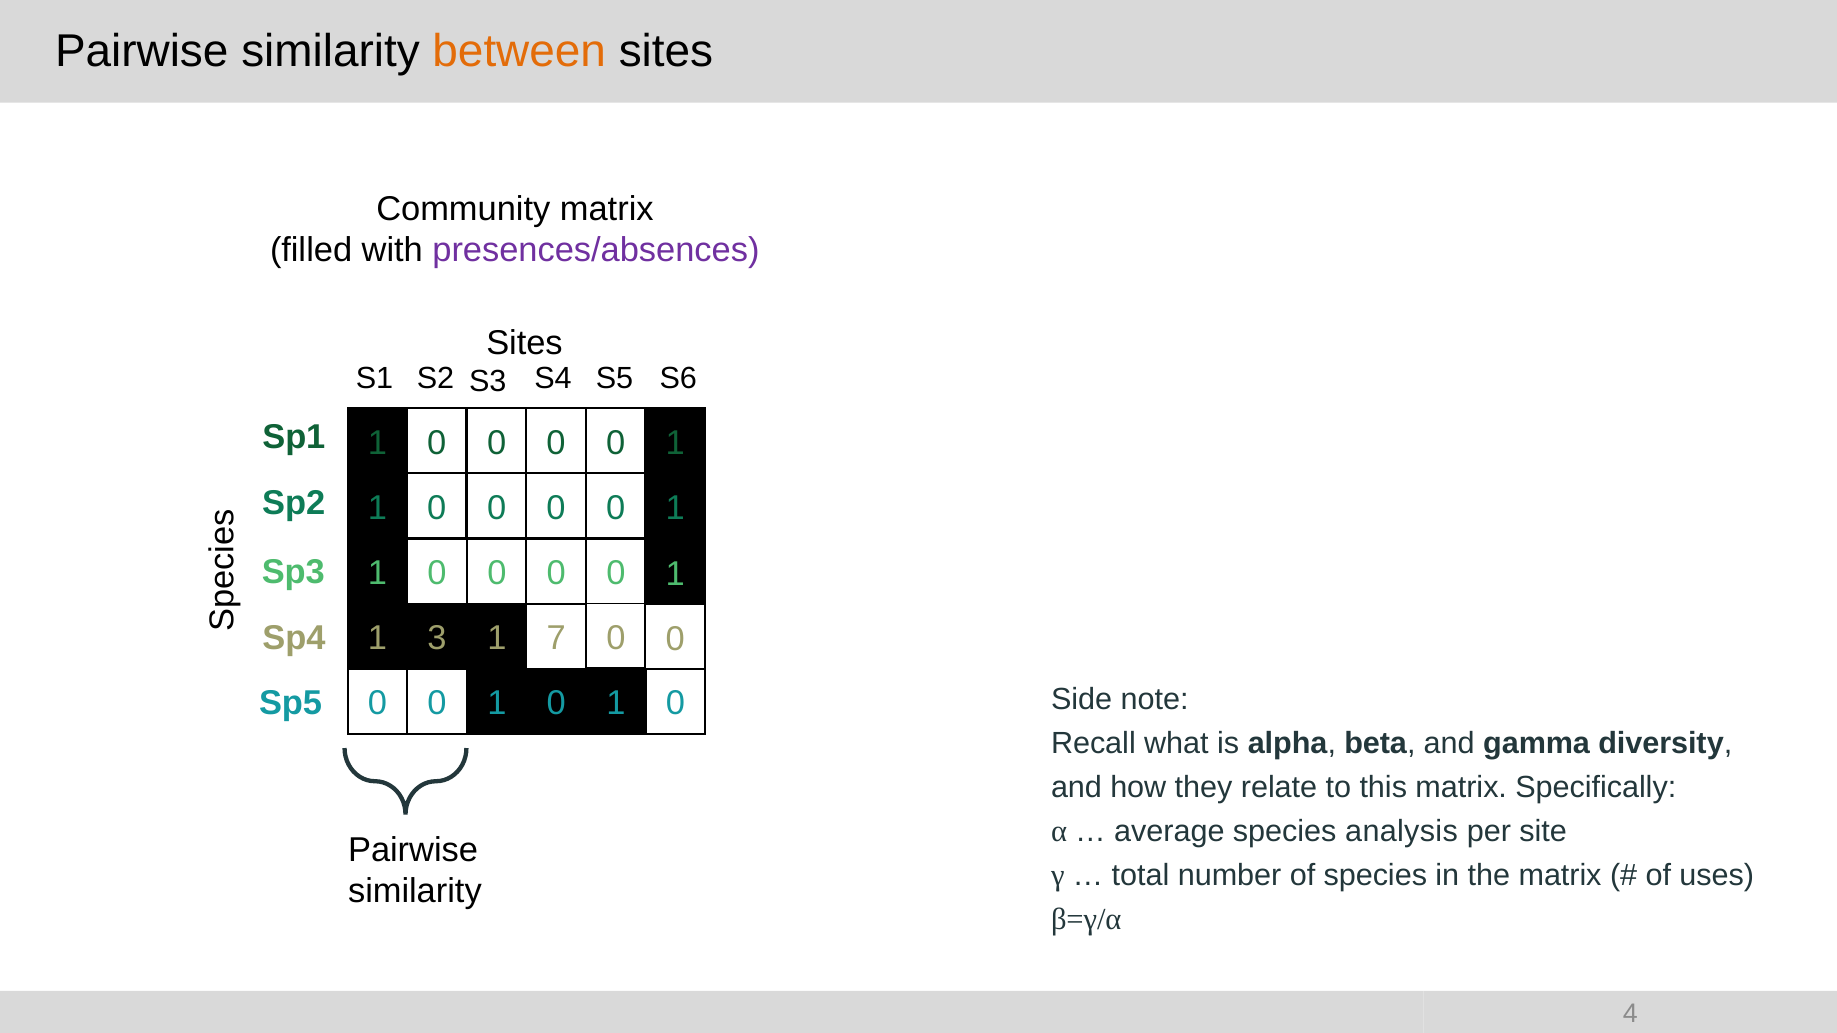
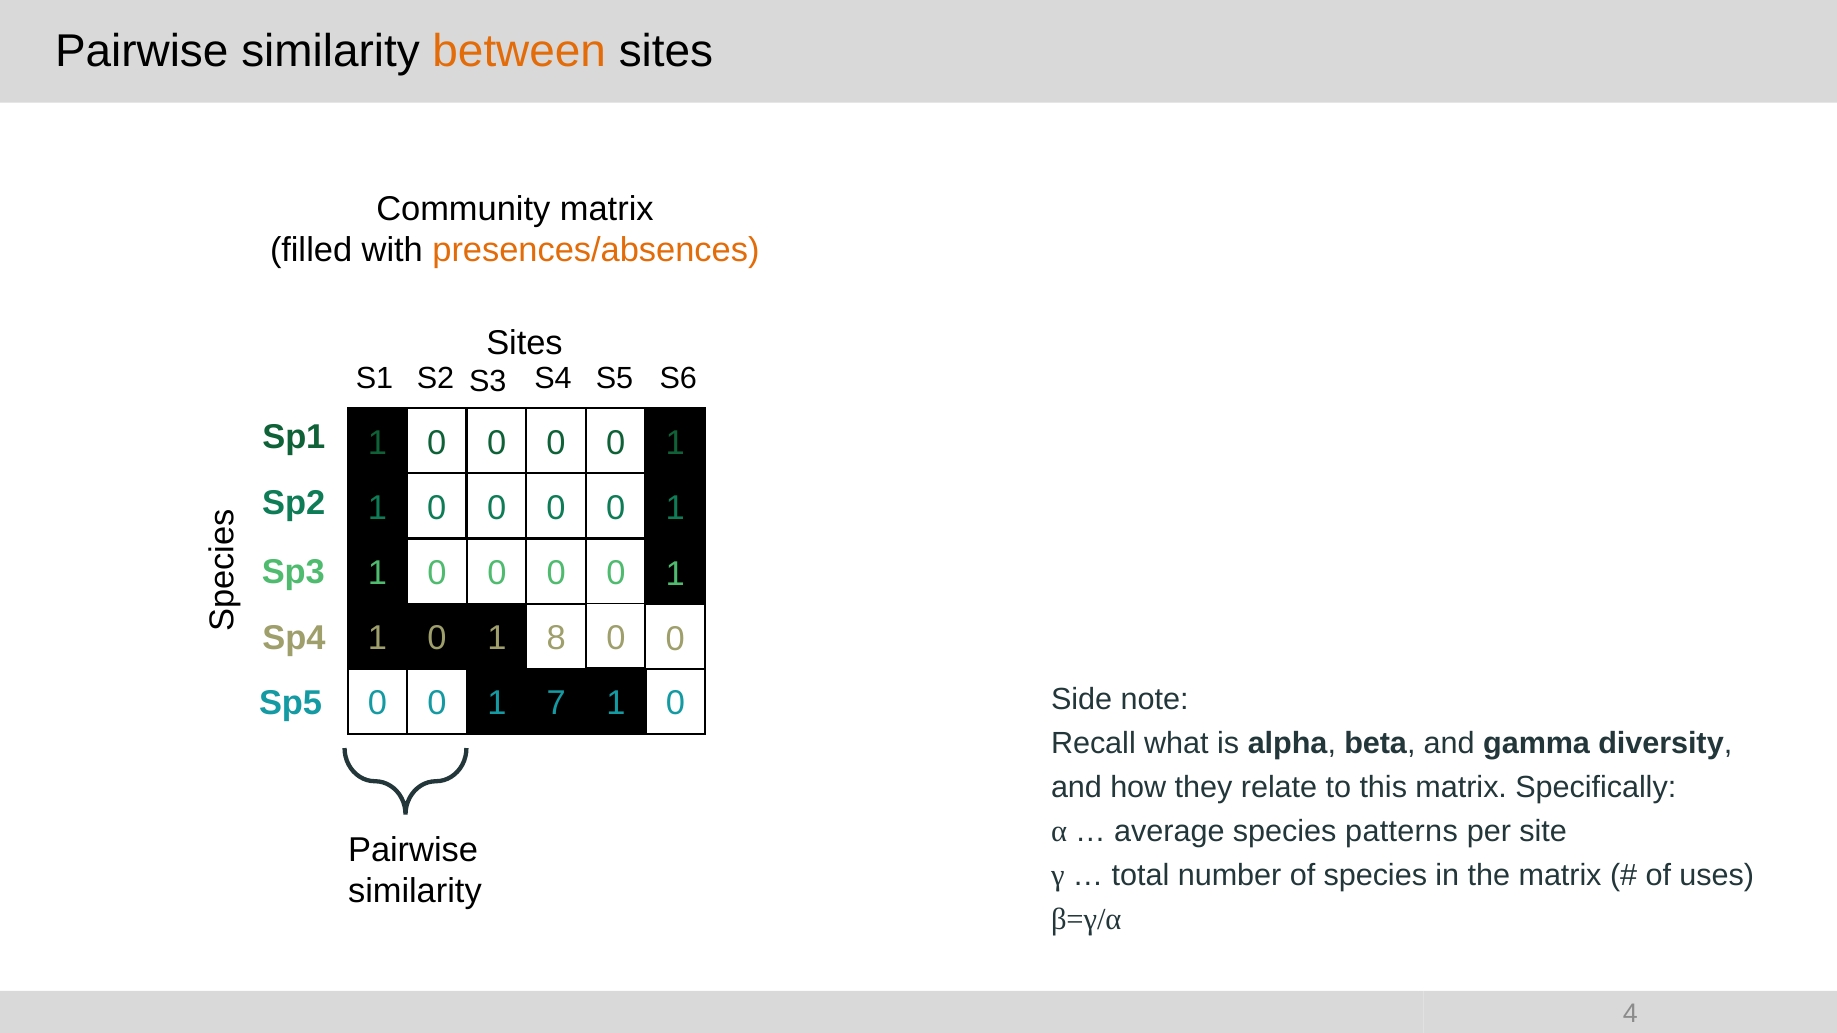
presences/absences colour: purple -> orange
3 at (437, 639): 3 -> 0
7: 7 -> 8
0 at (556, 704): 0 -> 7
analysis: analysis -> patterns
